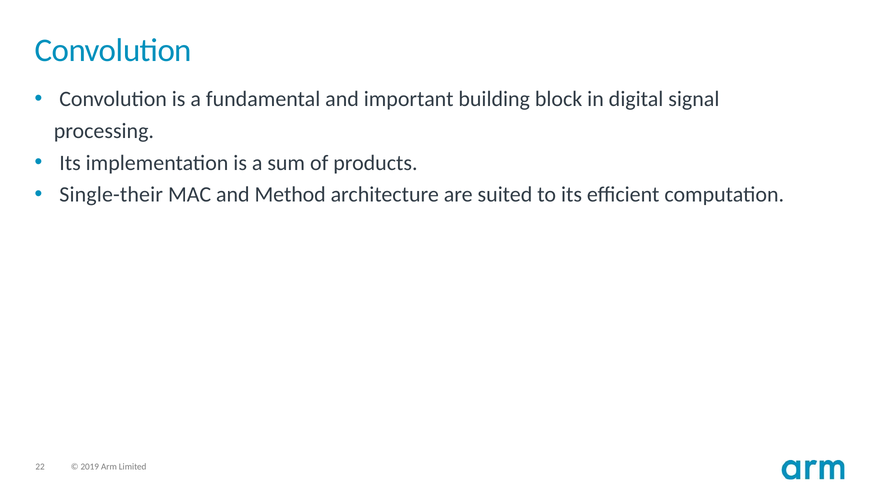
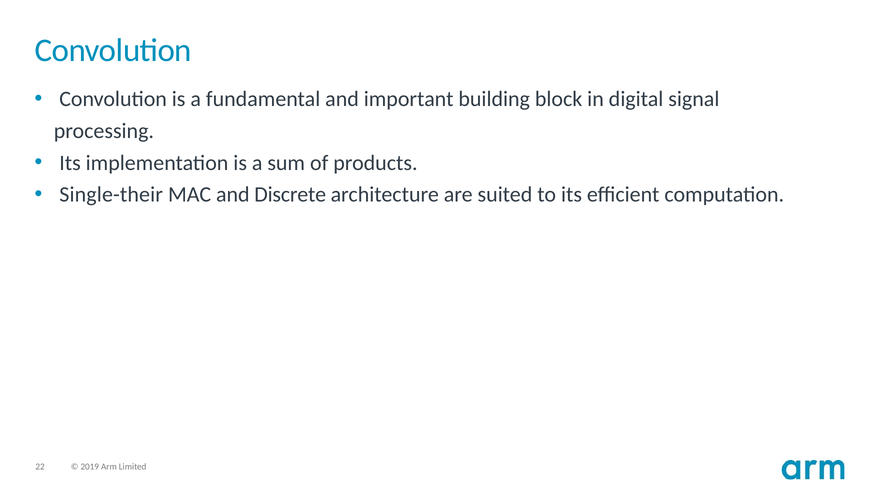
Method: Method -> Discrete
